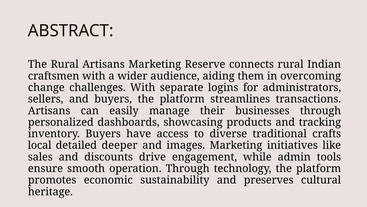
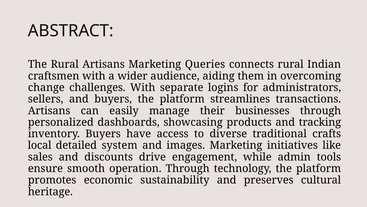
Reserve: Reserve -> Queries
deeper: deeper -> system
